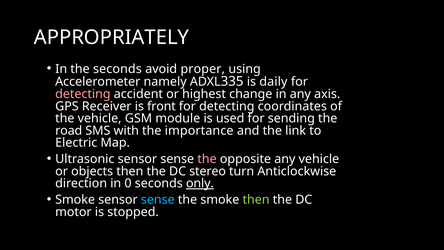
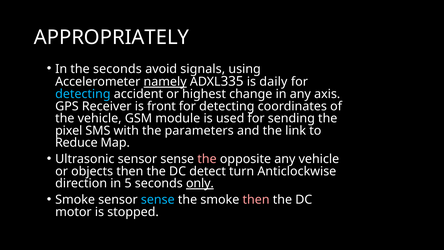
proper: proper -> signals
namely underline: none -> present
detecting at (83, 94) colour: pink -> light blue
road: road -> pixel
importance: importance -> parameters
Electric: Electric -> Reduce
stereo: stereo -> detect
0: 0 -> 5
then at (256, 200) colour: light green -> pink
